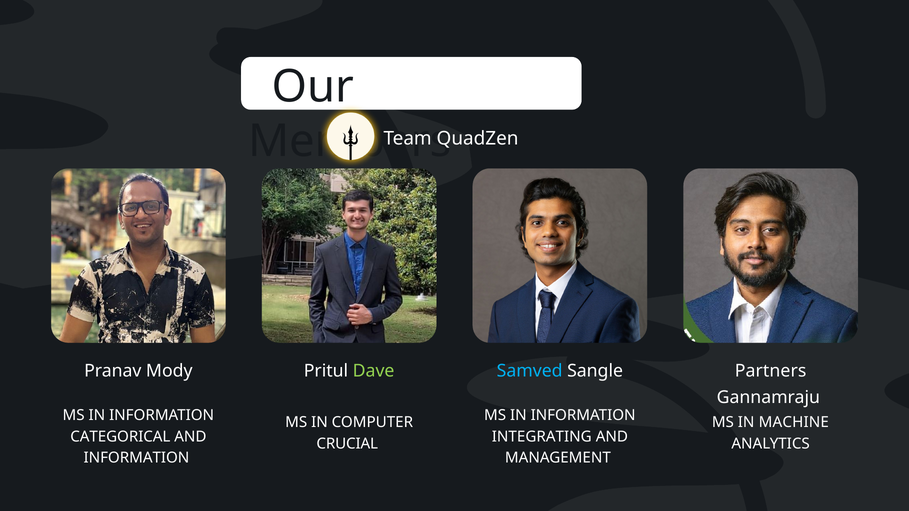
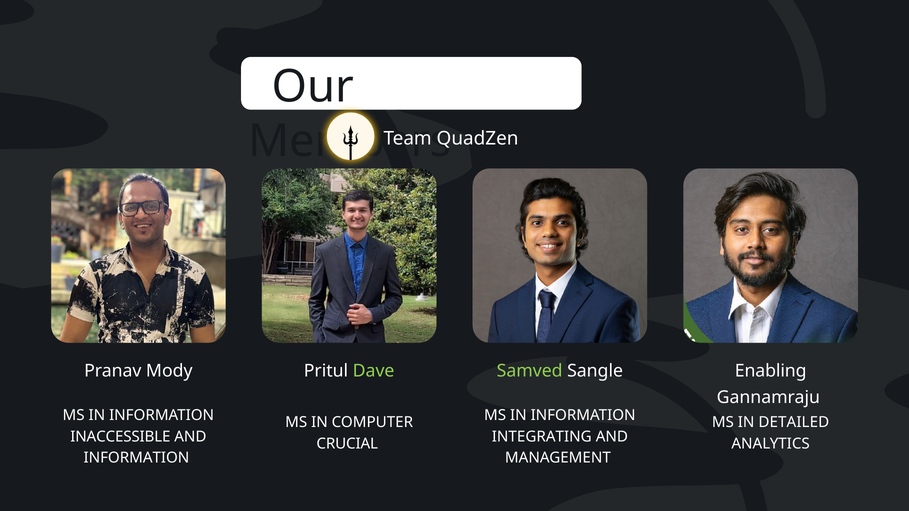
Partners: Partners -> Enabling
Samved colour: light blue -> light green
MACHINE: MACHINE -> DETAILED
CATEGORICAL: CATEGORICAL -> INACCESSIBLE
